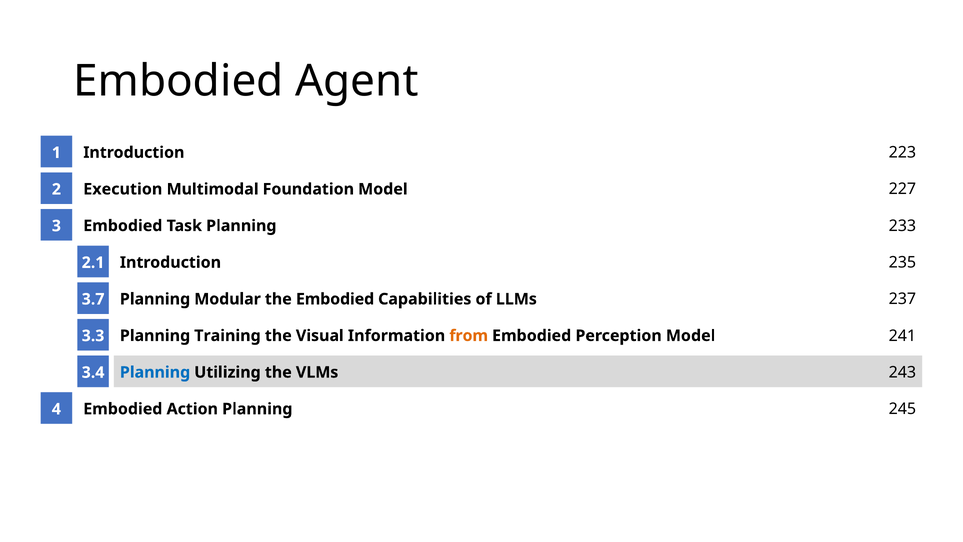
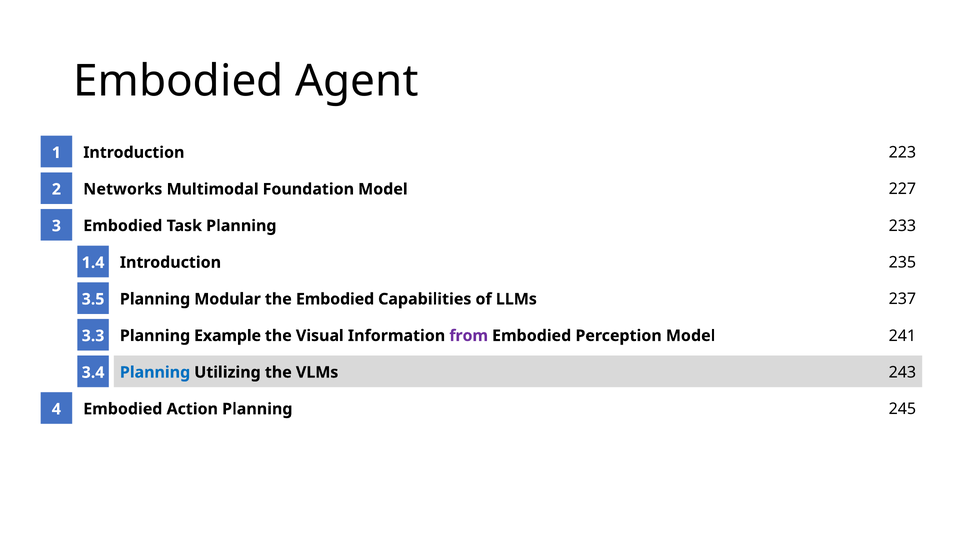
Execution: Execution -> Networks
2.1: 2.1 -> 1.4
3.7: 3.7 -> 3.5
Training: Training -> Example
from colour: orange -> purple
